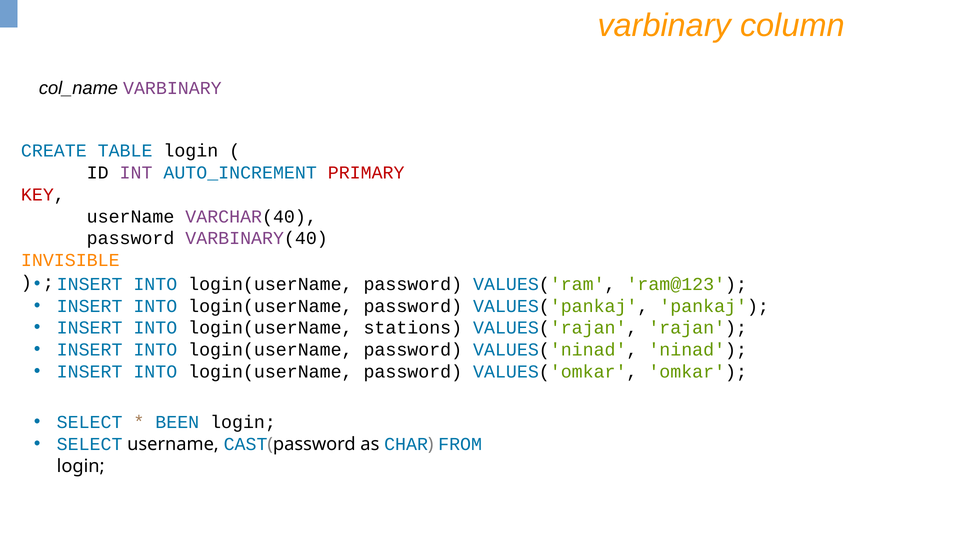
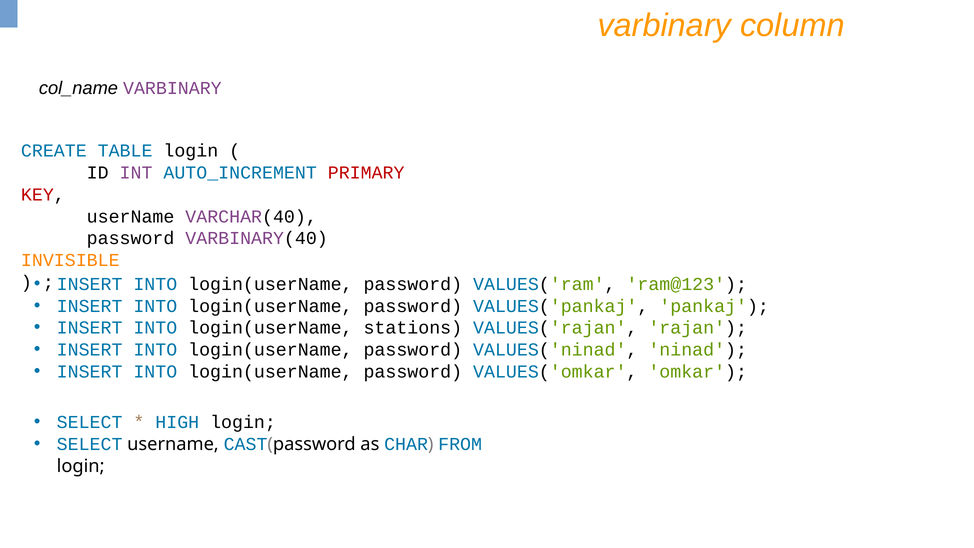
BEEN: BEEN -> HIGH
